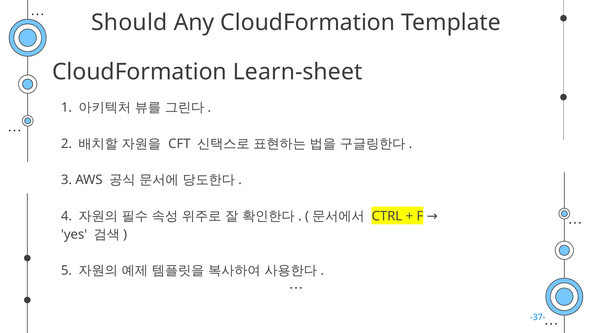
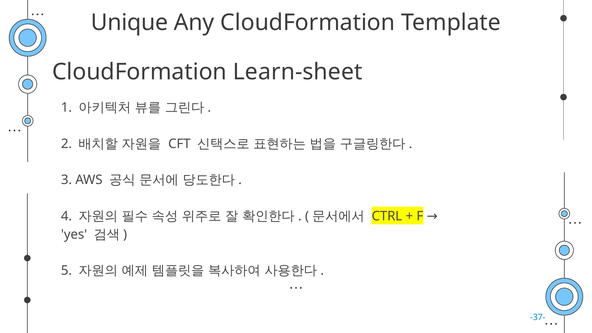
Should: Should -> Unique
